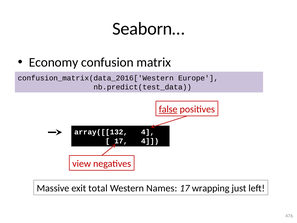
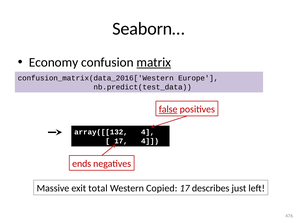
matrix underline: none -> present
view: view -> ends
Names: Names -> Copied
wrapping: wrapping -> describes
